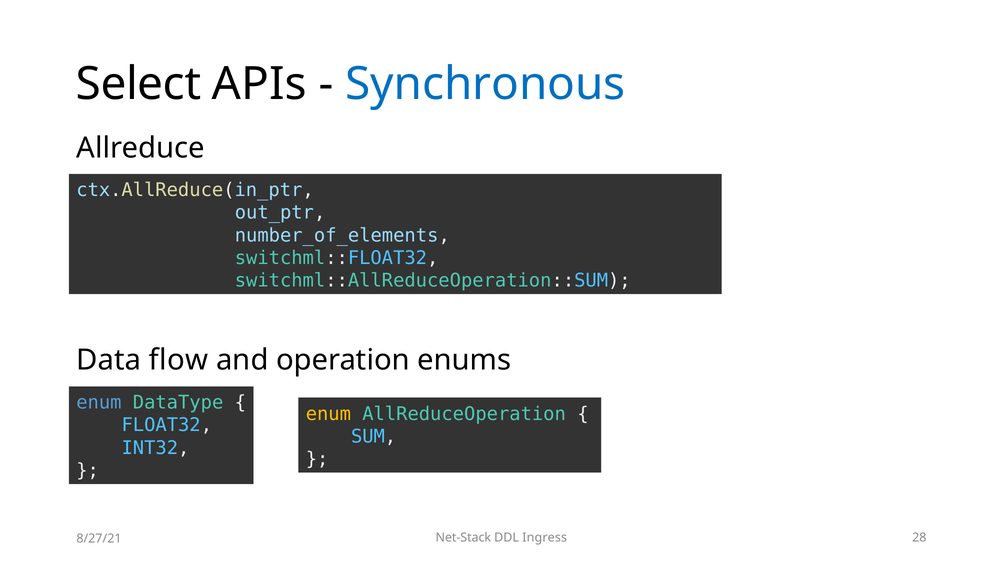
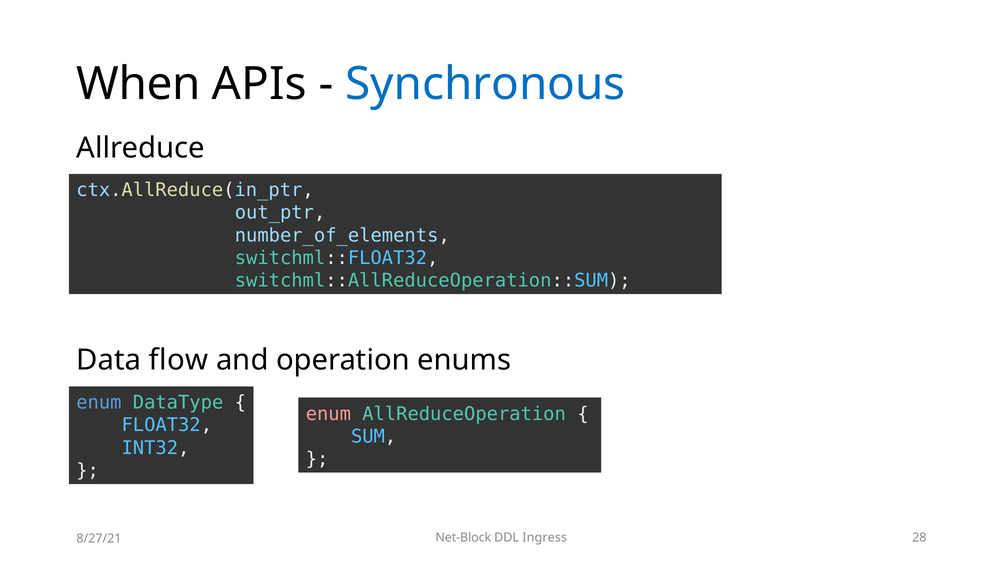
Select: Select -> When
enum at (328, 414) colour: yellow -> pink
Net-Stack: Net-Stack -> Net-Block
